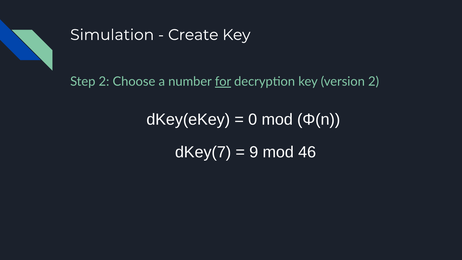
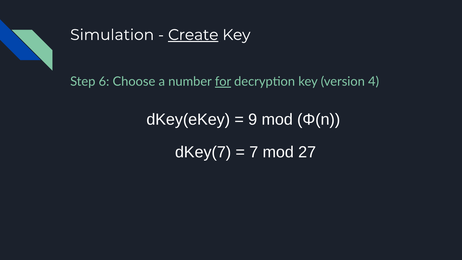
Create underline: none -> present
Step 2: 2 -> 6
version 2: 2 -> 4
0: 0 -> 9
9: 9 -> 7
46: 46 -> 27
